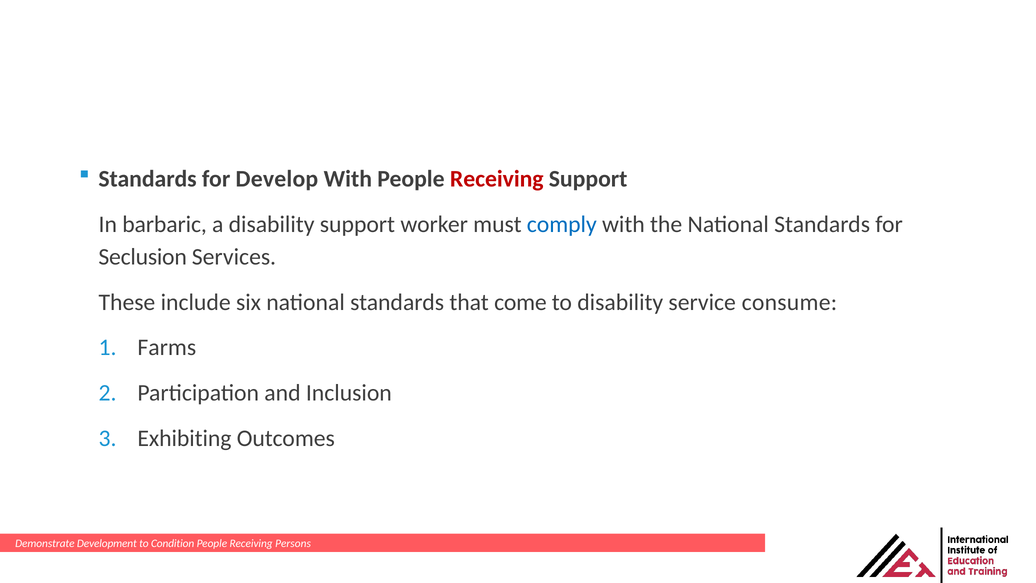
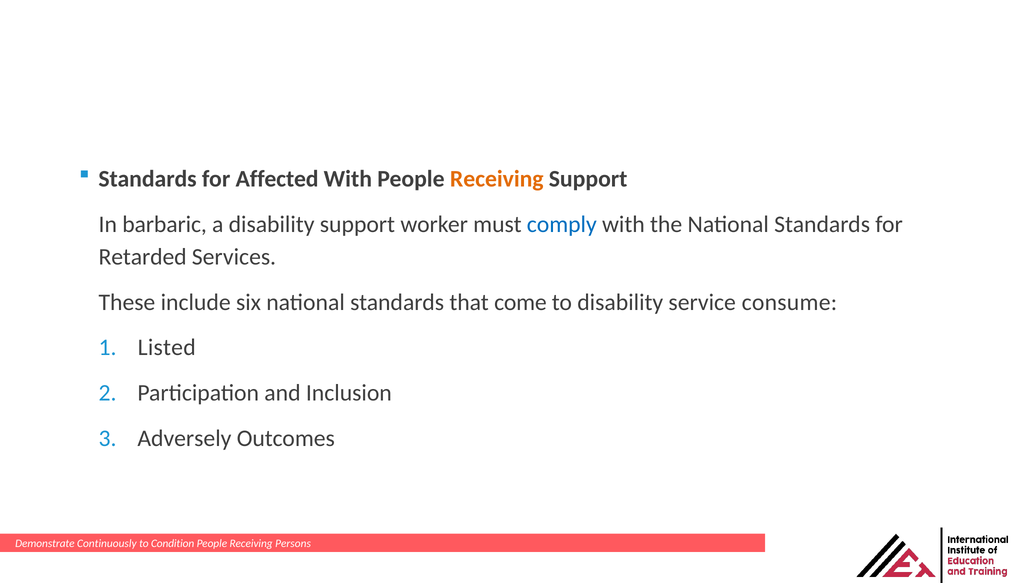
Develop: Develop -> Affected
Receiving at (497, 179) colour: red -> orange
Seclusion: Seclusion -> Retarded
Farms: Farms -> Listed
Exhibiting: Exhibiting -> Adversely
Development: Development -> Continuously
